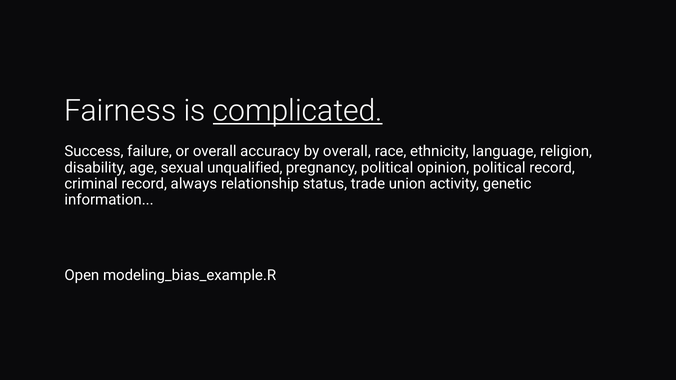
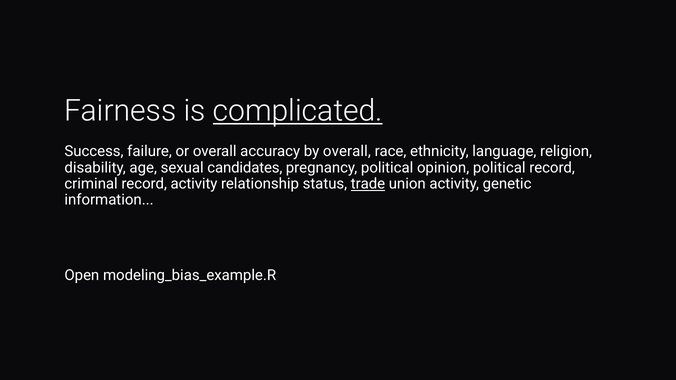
unqualified: unqualified -> candidates
record always: always -> activity
trade underline: none -> present
